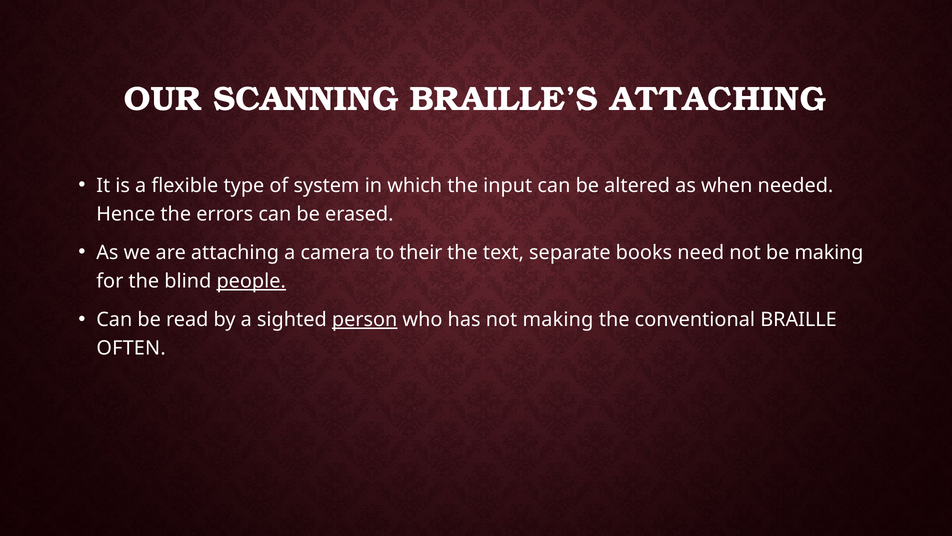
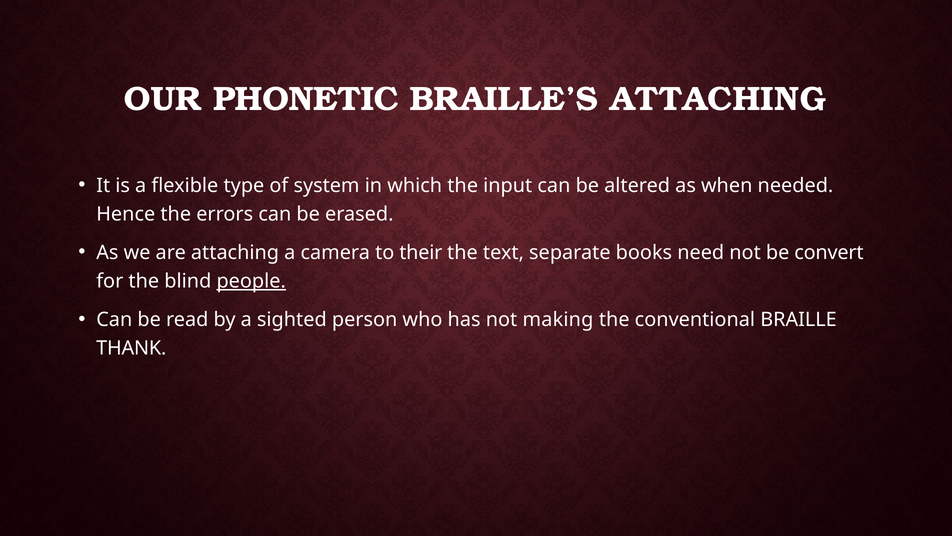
SCANNING: SCANNING -> PHONETIC
be making: making -> convert
person underline: present -> none
OFTEN: OFTEN -> THANK
